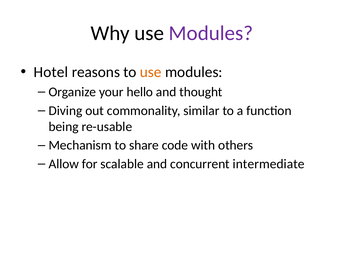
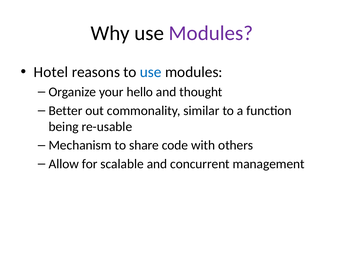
use at (151, 72) colour: orange -> blue
Diving: Diving -> Better
intermediate: intermediate -> management
